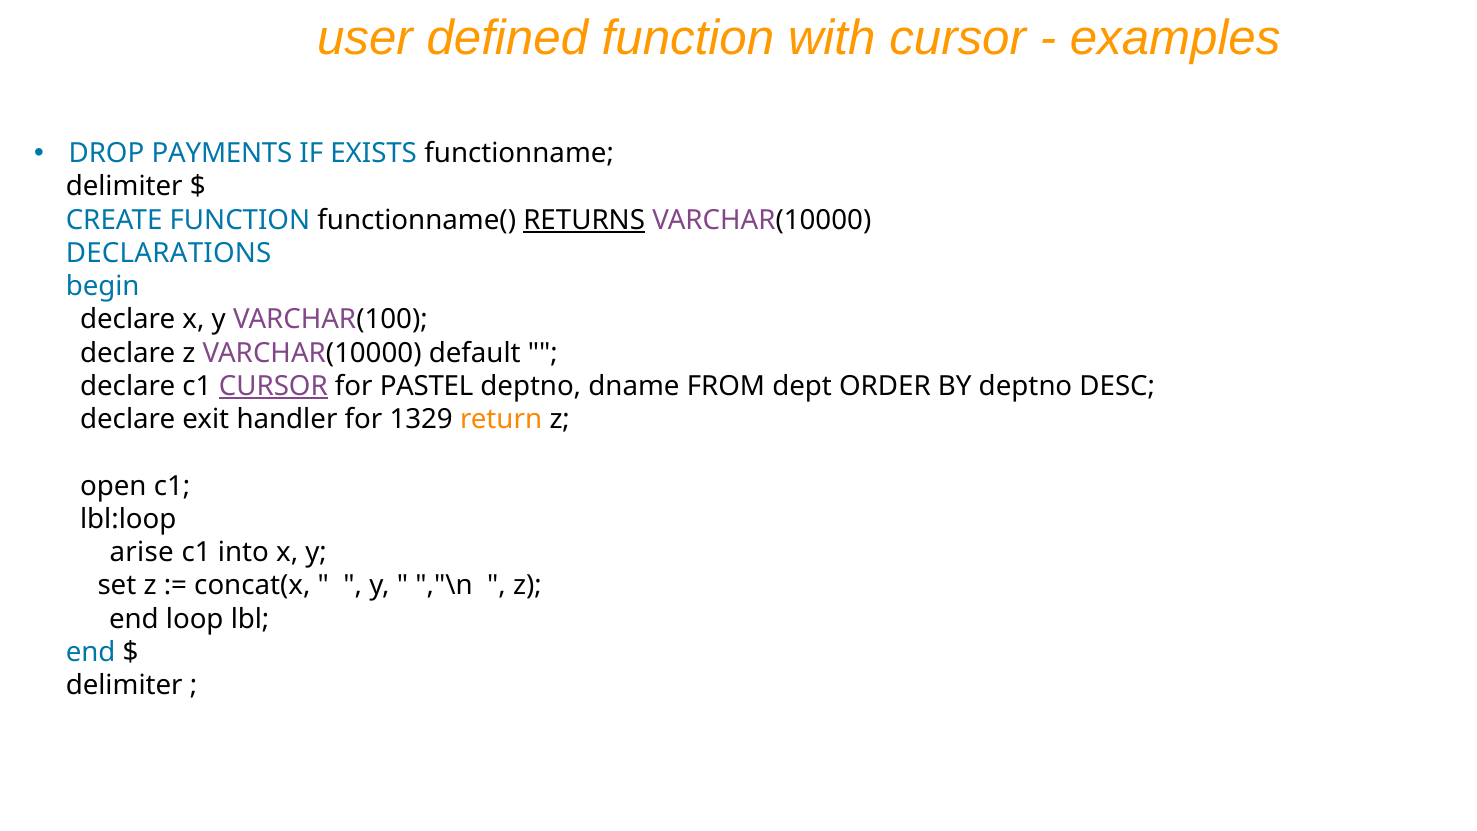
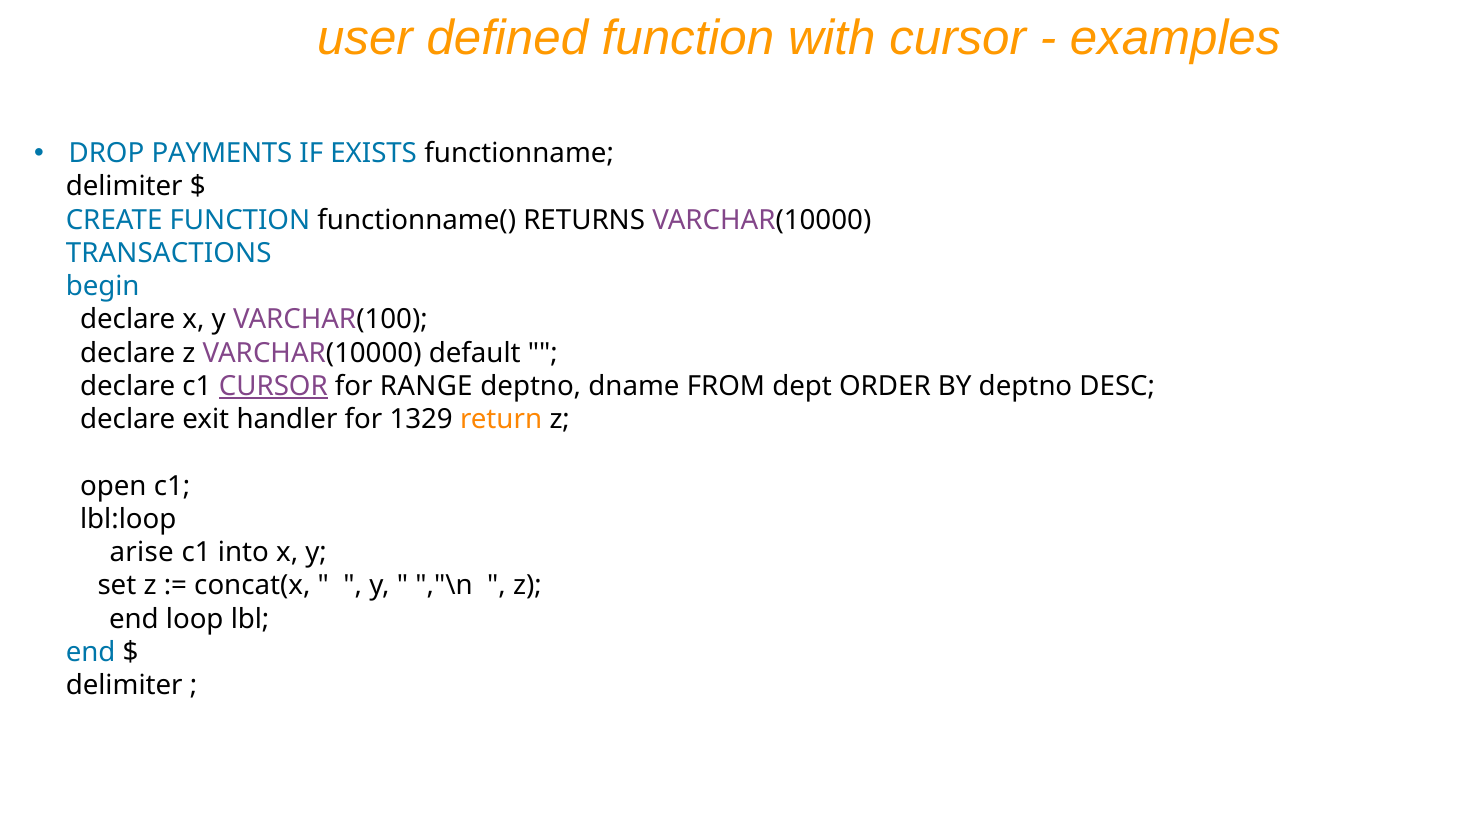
RETURNS underline: present -> none
DECLARATIONS: DECLARATIONS -> TRANSACTIONS
PASTEL: PASTEL -> RANGE
